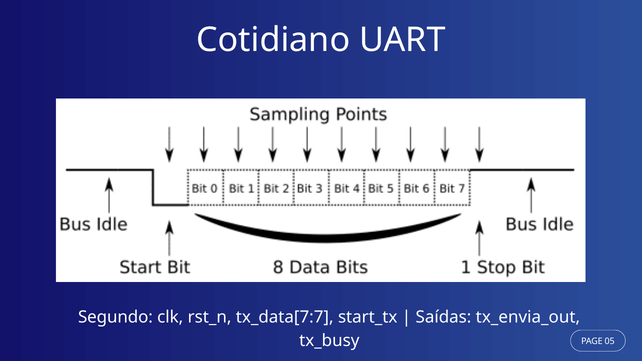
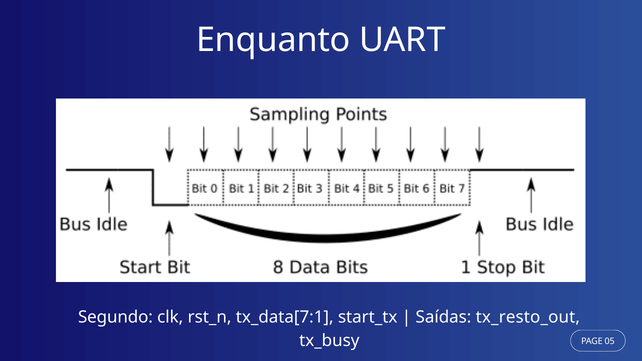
Cotidiano: Cotidiano -> Enquanto
tx_data[7:7: tx_data[7:7 -> tx_data[7:1
tx_envia_out: tx_envia_out -> tx_resto_out
